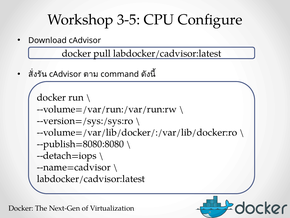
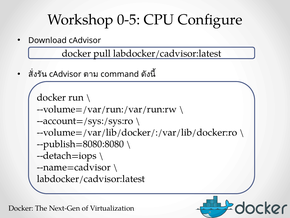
3-5: 3-5 -> 0-5
--version=/sys:/sys:ro: --version=/sys:/sys:ro -> --account=/sys:/sys:ro
